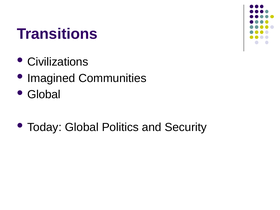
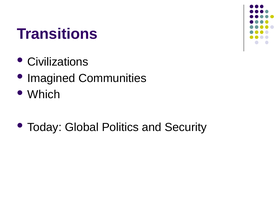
Global at (44, 95): Global -> Which
